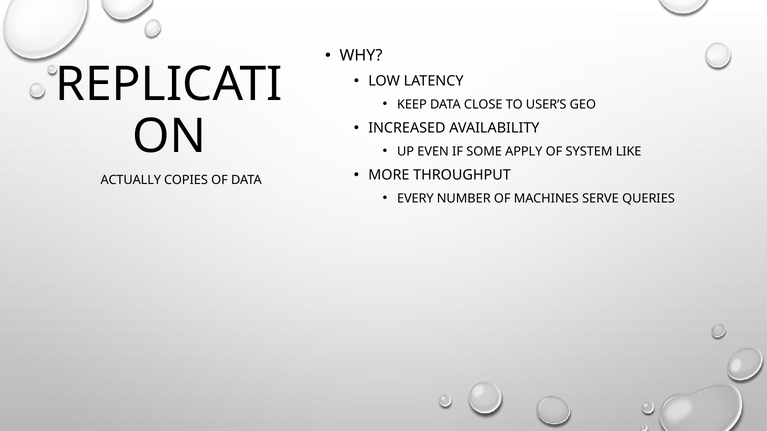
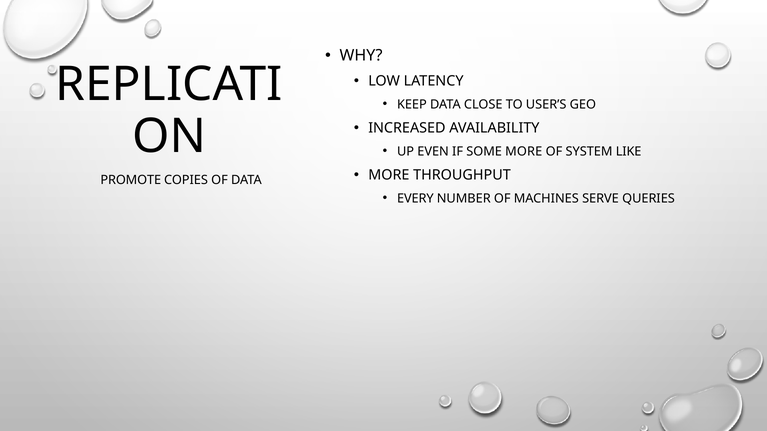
SOME APPLY: APPLY -> MORE
ACTUALLY: ACTUALLY -> PROMOTE
